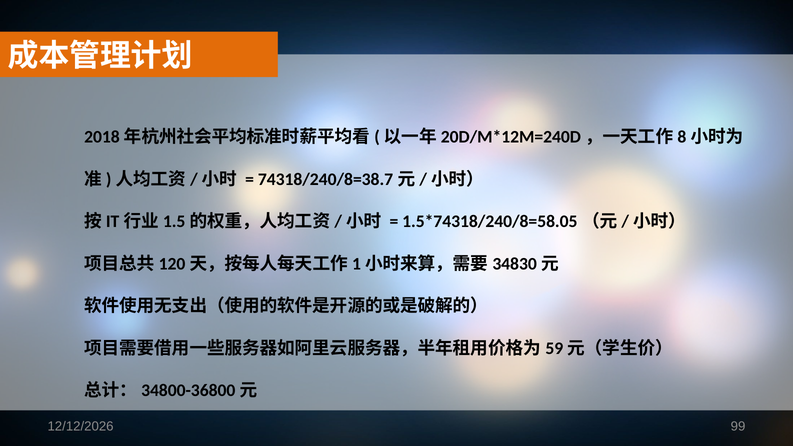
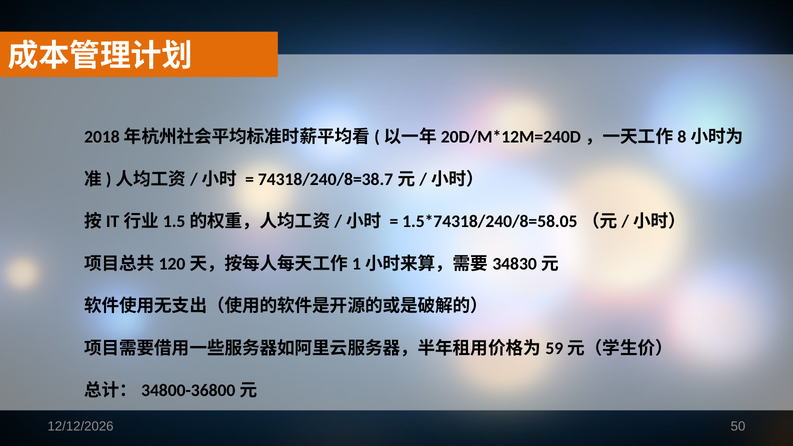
99: 99 -> 50
